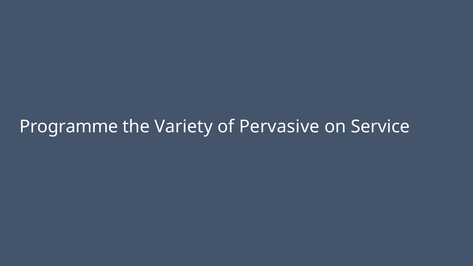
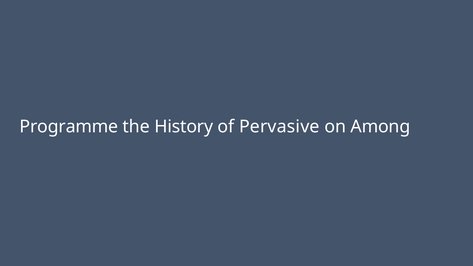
Variety: Variety -> History
Service: Service -> Among
